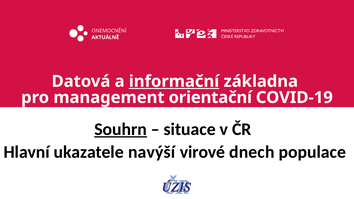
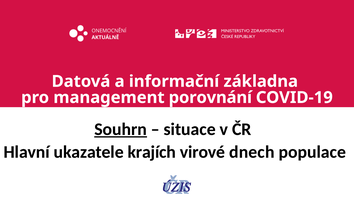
informační underline: present -> none
orientační: orientační -> porovnání
navýší: navýší -> krajích
